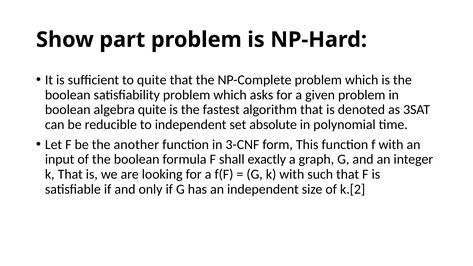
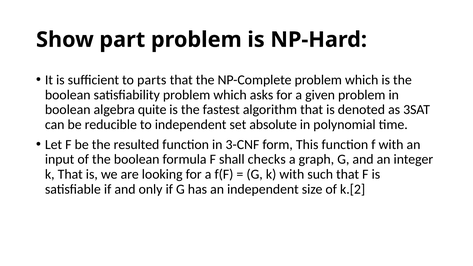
to quite: quite -> parts
another: another -> resulted
exactly: exactly -> checks
